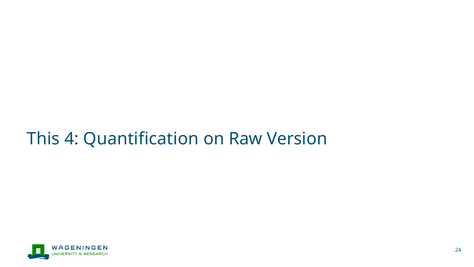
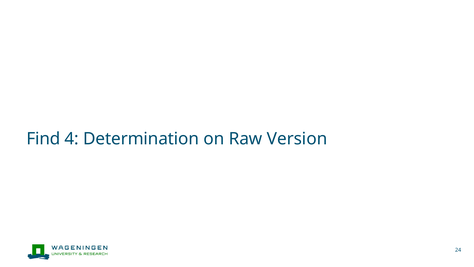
This: This -> Find
Quantification: Quantification -> Determination
